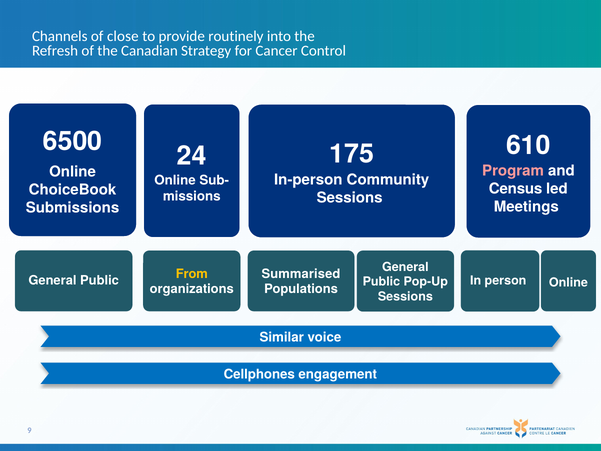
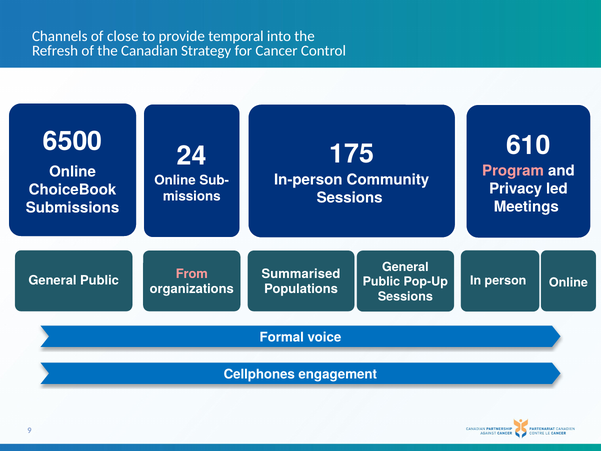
routinely: routinely -> temporal
Census: Census -> Privacy
From colour: yellow -> pink
Similar: Similar -> Formal
